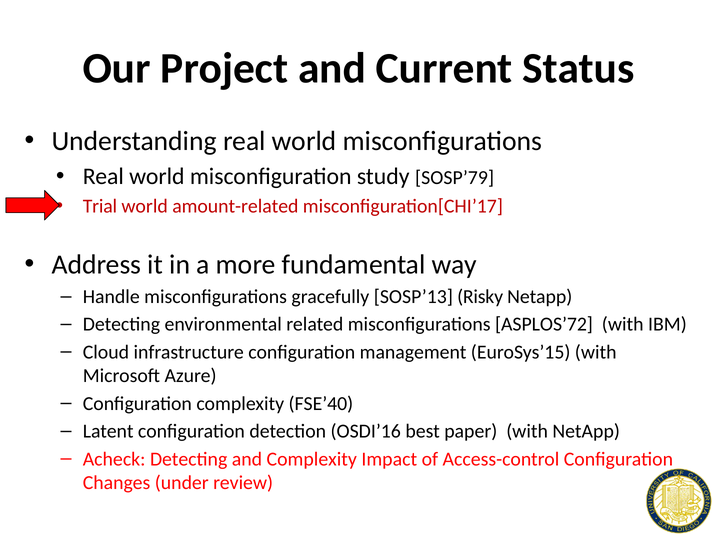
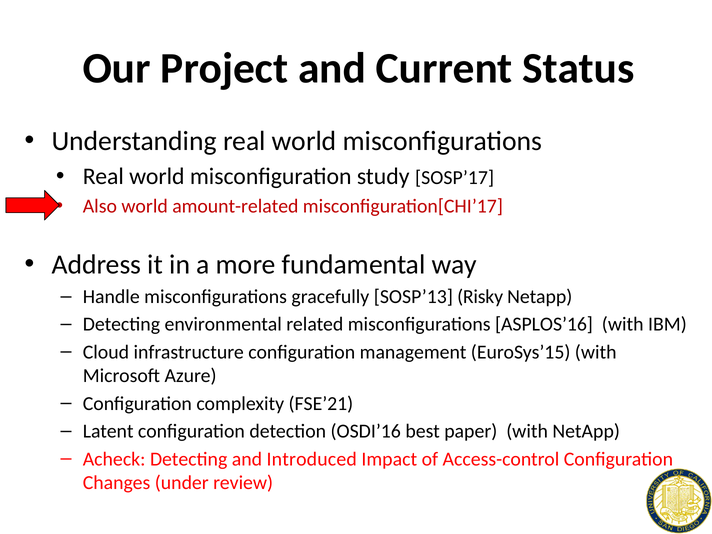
SOSP’79: SOSP’79 -> SOSP’17
Trial: Trial -> Also
ASPLOS’72: ASPLOS’72 -> ASPLOS’16
FSE’40: FSE’40 -> FSE’21
and Complexity: Complexity -> Introduced
